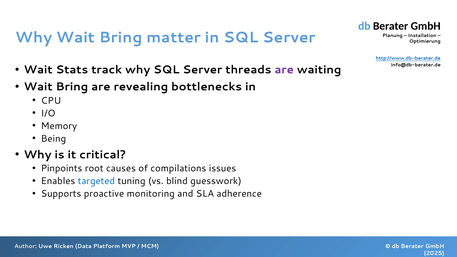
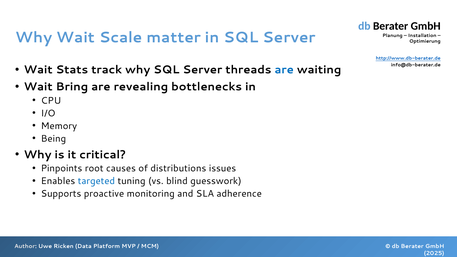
Why Wait Bring: Bring -> Scale
are at (284, 70) colour: purple -> blue
compilations: compilations -> distributions
